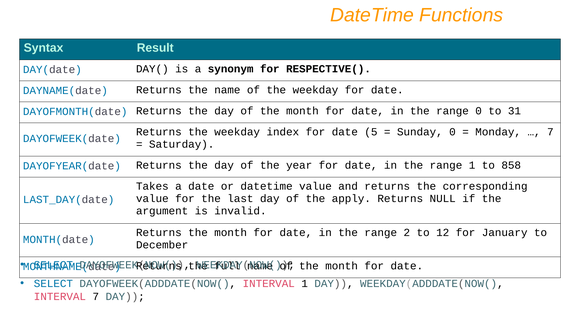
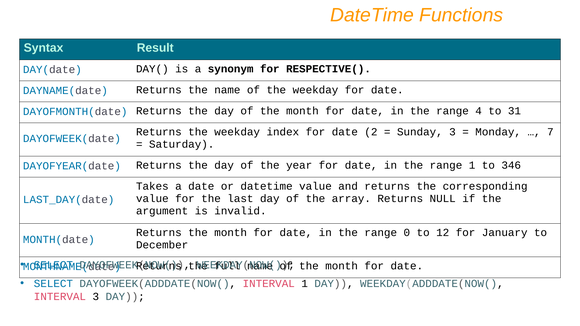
range 0: 0 -> 4
5: 5 -> 2
Sunday 0: 0 -> 3
858: 858 -> 346
apply: apply -> array
2: 2 -> 0
INTERVAL 7: 7 -> 3
